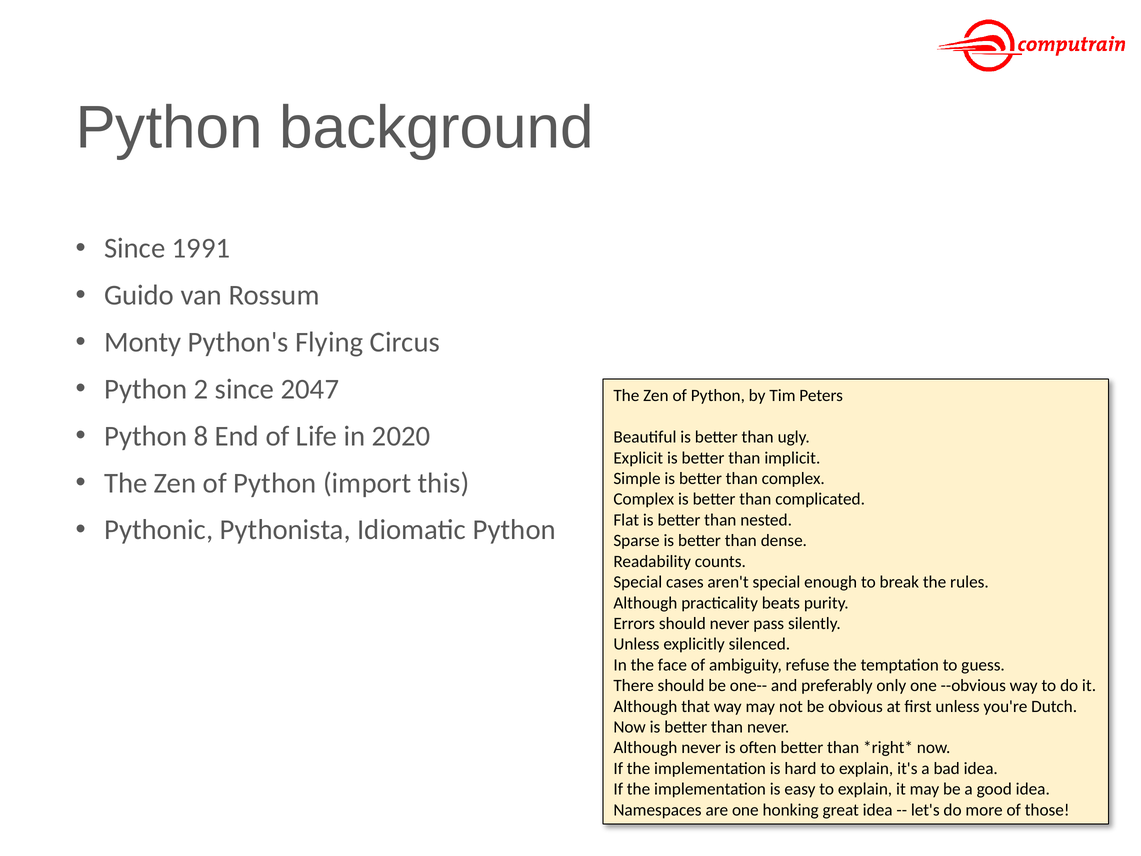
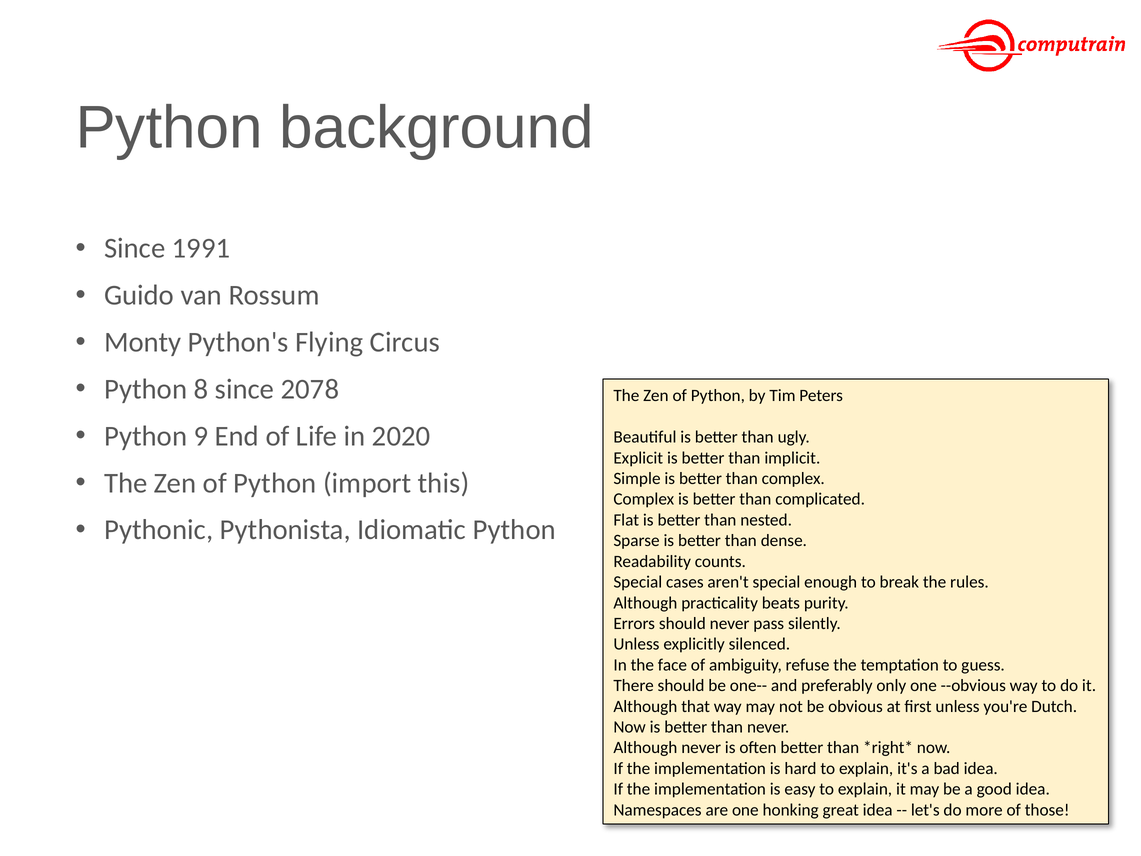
2: 2 -> 8
2047: 2047 -> 2078
8: 8 -> 9
